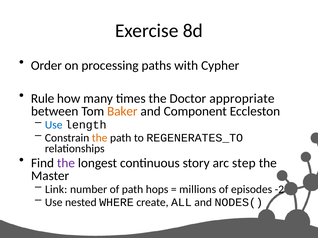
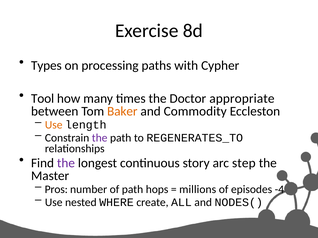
Order: Order -> Types
Rule: Rule -> Tool
Component: Component -> Commodity
Use at (54, 125) colour: blue -> orange
the at (100, 138) colour: orange -> purple
Link: Link -> Pros
-2: -2 -> -4
